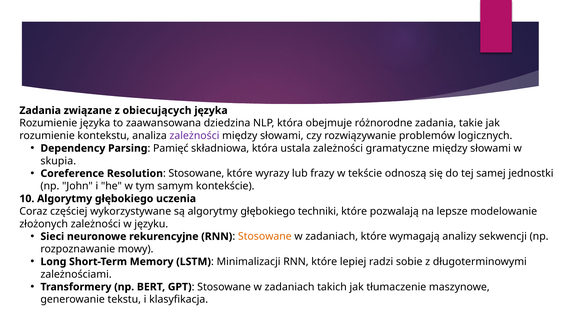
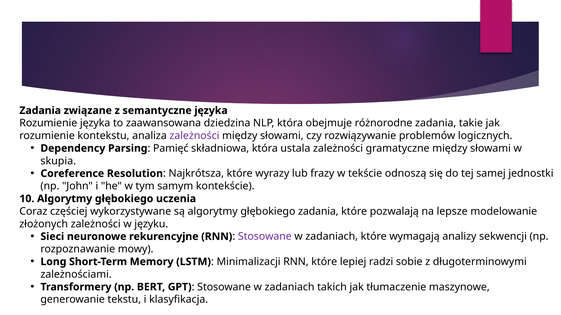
obiecujących: obiecujących -> semantyczne
Stosowane at (196, 174): Stosowane -> Najkrótsza
głębokiego techniki: techniki -> zadania
Stosowane at (265, 237) colour: orange -> purple
